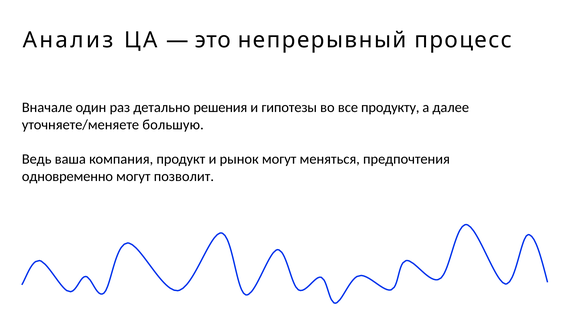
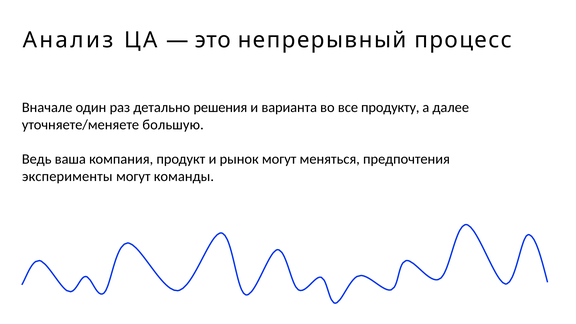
гипотезы: гипотезы -> варианта
одновременно: одновременно -> эксперименты
позволит: позволит -> команды
